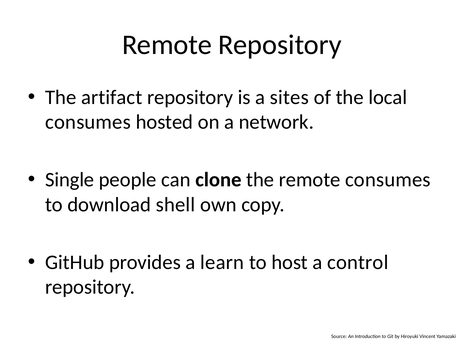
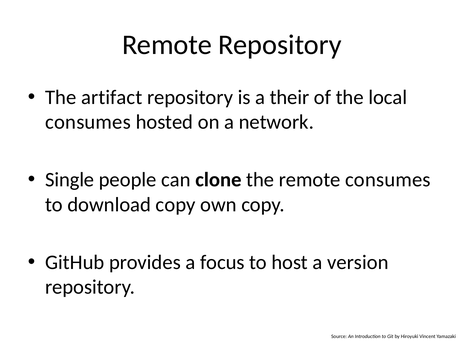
sites: sites -> their
download shell: shell -> copy
learn: learn -> focus
control: control -> version
